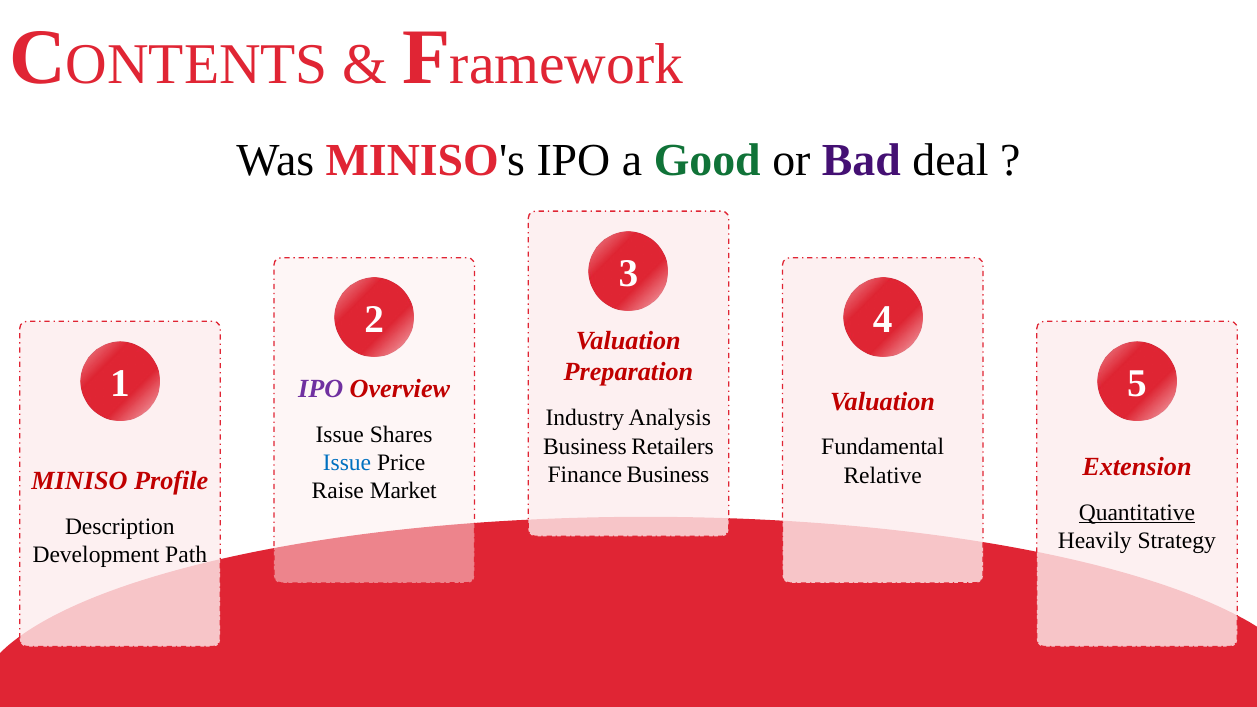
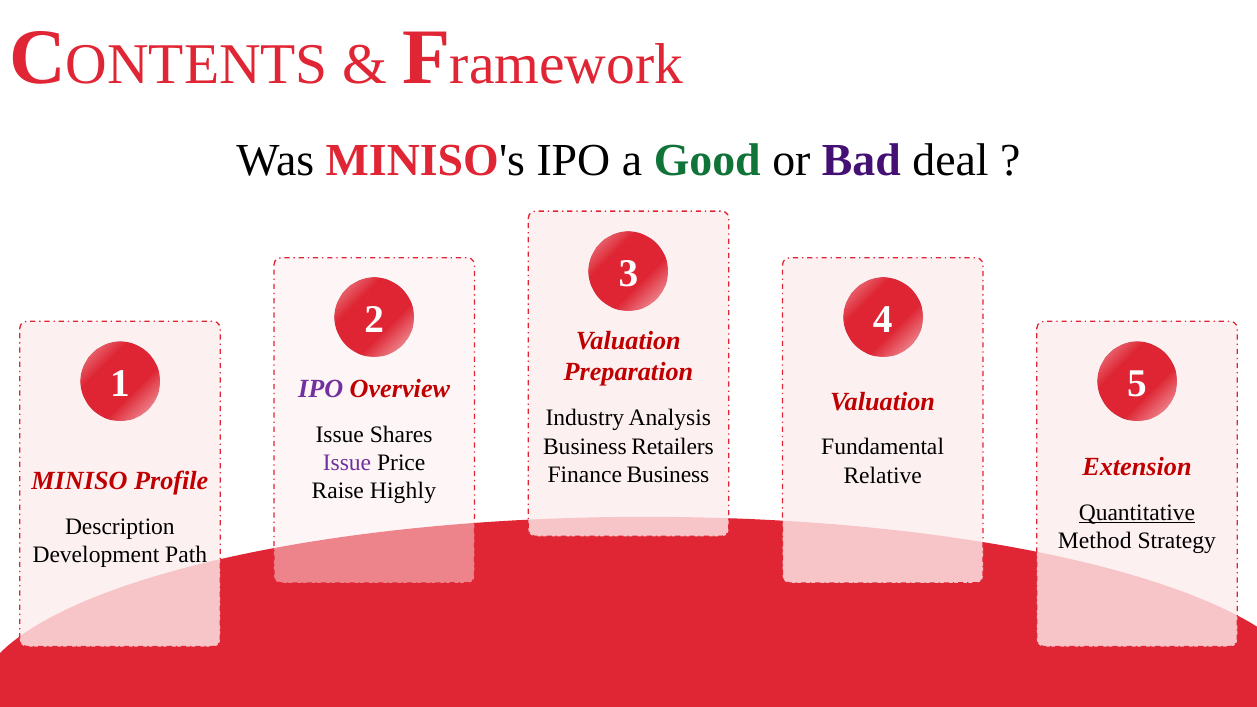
Issue at (347, 463) colour: blue -> purple
Market: Market -> Highly
Heavily: Heavily -> Method
